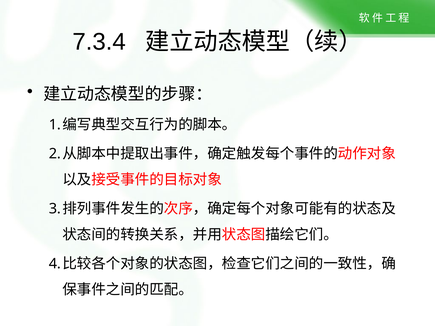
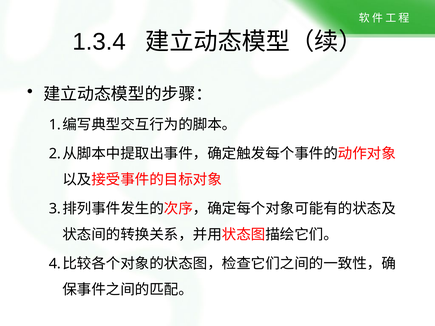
7.3.4: 7.3.4 -> 1.3.4
